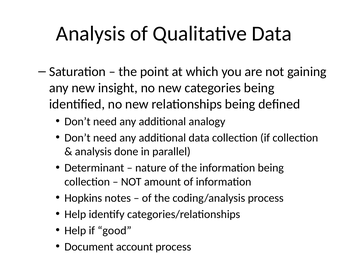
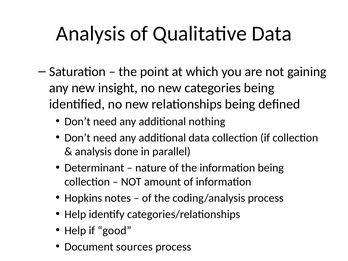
analogy: analogy -> nothing
account: account -> sources
